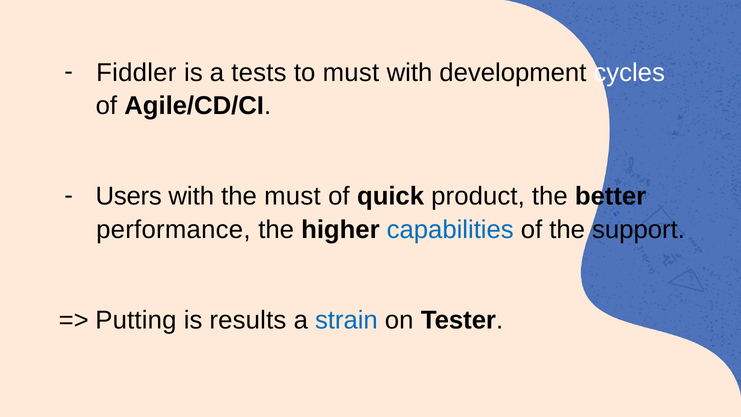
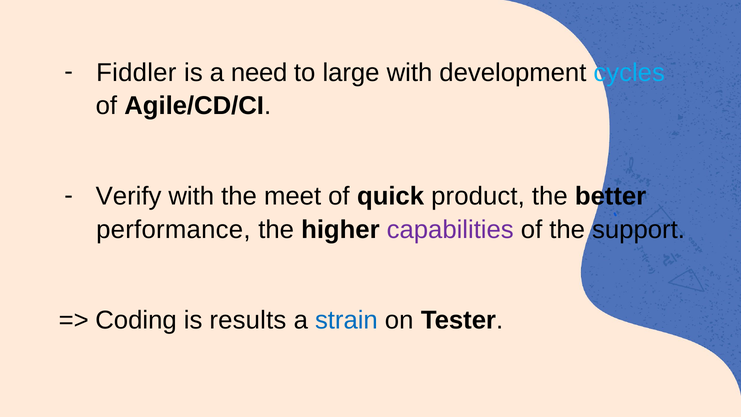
tests: tests -> need
to must: must -> large
cycles colour: white -> light blue
Users: Users -> Verify
the must: must -> meet
capabilities colour: blue -> purple
Putting: Putting -> Coding
